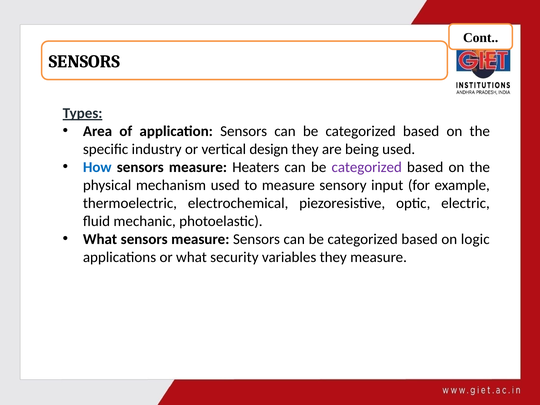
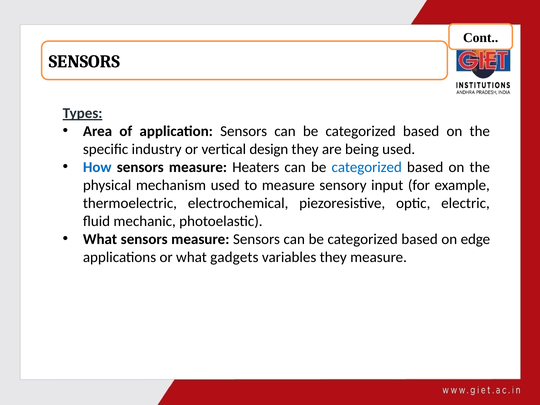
categorized at (367, 167) colour: purple -> blue
logic: logic -> edge
security: security -> gadgets
